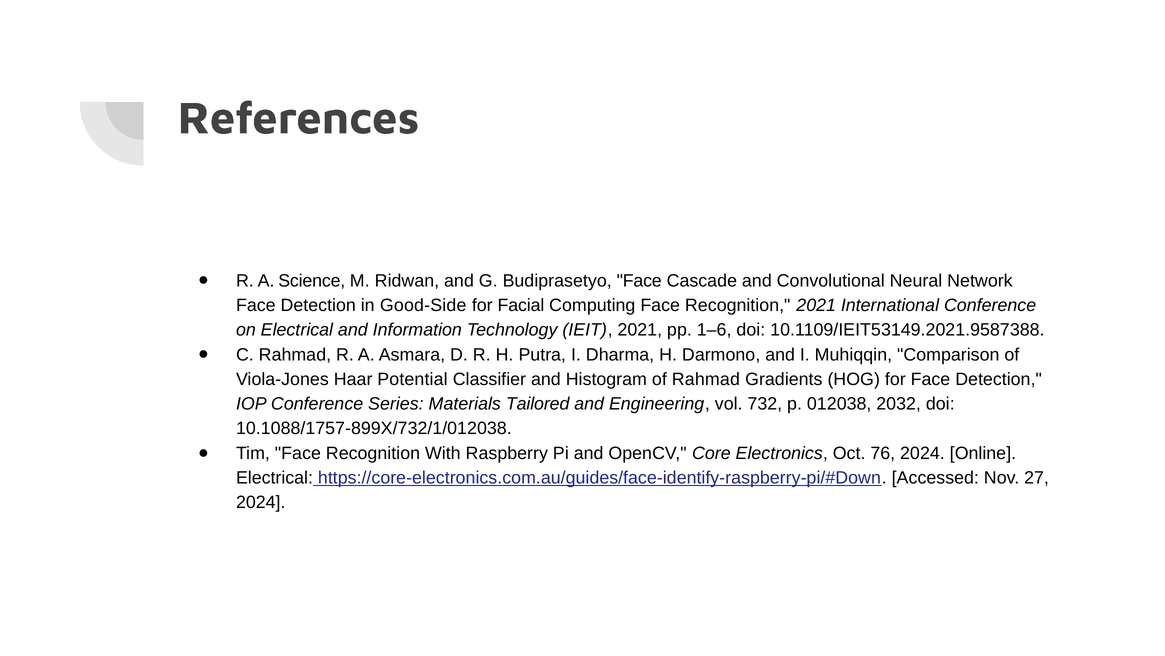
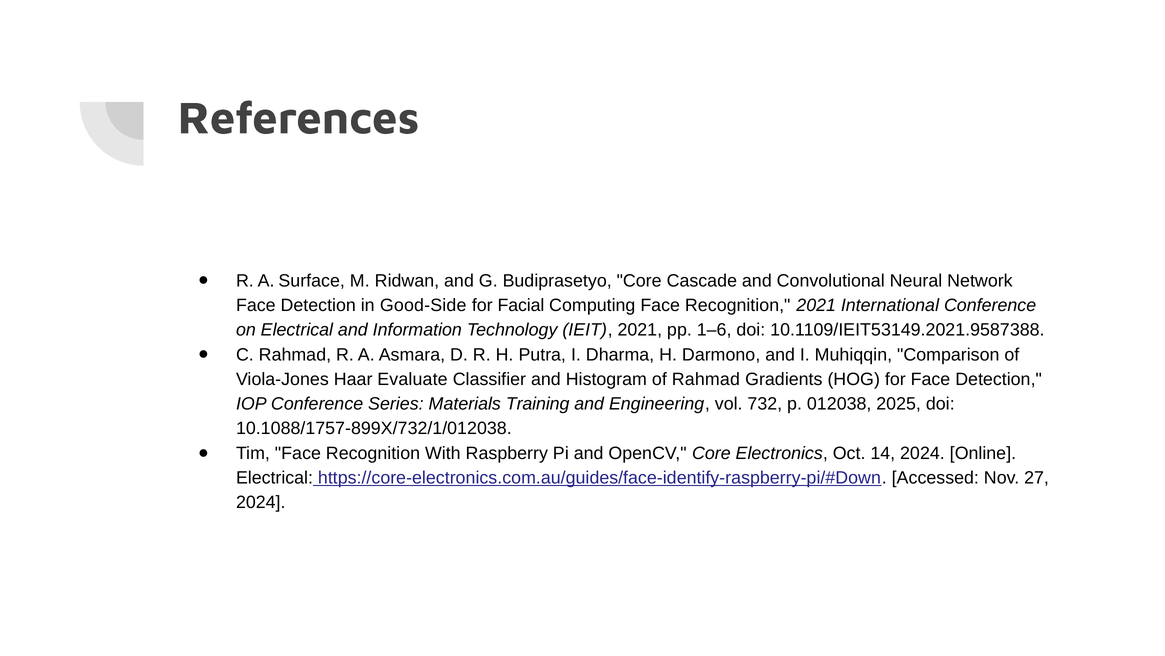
Science: Science -> Surface
Budiprasetyo Face: Face -> Core
Potential: Potential -> Evaluate
Tailored: Tailored -> Training
2032: 2032 -> 2025
76: 76 -> 14
